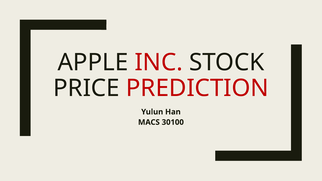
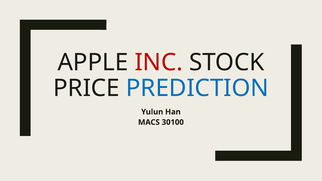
PREDICTION colour: red -> blue
